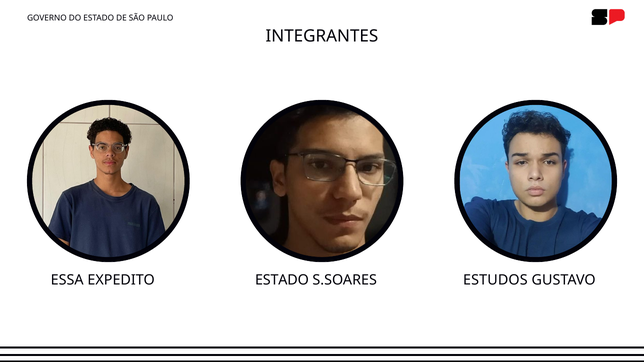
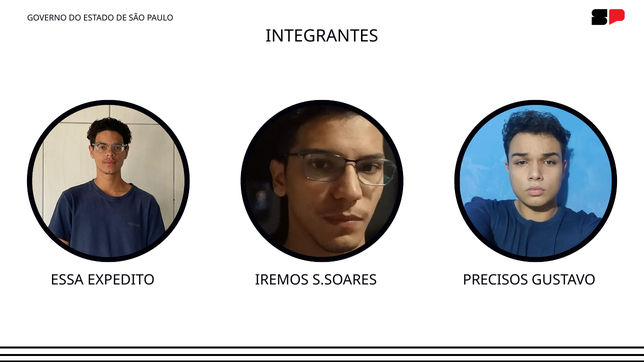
EXPEDITO ESTADO: ESTADO -> IREMOS
ESTUDOS: ESTUDOS -> PRECISOS
